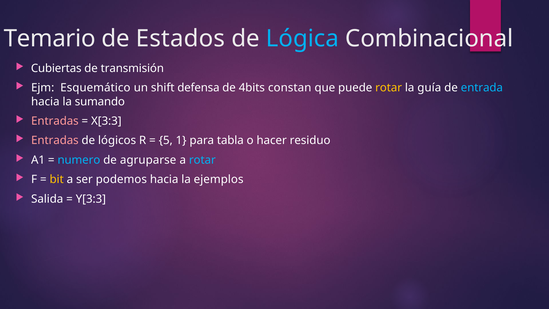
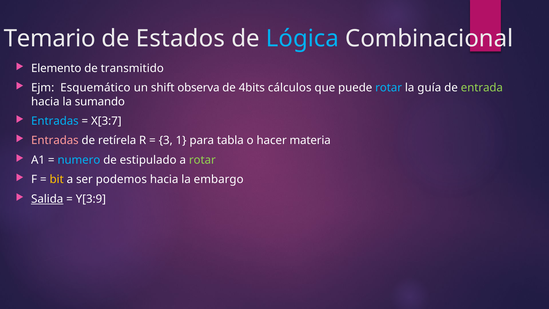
Cubiertas: Cubiertas -> Elemento
transmisión: transmisión -> transmitido
defensa: defensa -> observa
constan: constan -> cálculos
rotar at (389, 88) colour: yellow -> light blue
entrada colour: light blue -> light green
Entradas at (55, 121) colour: pink -> light blue
X[3:3: X[3:3 -> X[3:7
lógicos: lógicos -> retírela
5: 5 -> 3
residuo: residuo -> materia
agruparse: agruparse -> estipulado
rotar at (202, 160) colour: light blue -> light green
ejemplos: ejemplos -> embargo
Salida underline: none -> present
Y[3:3: Y[3:3 -> Y[3:9
